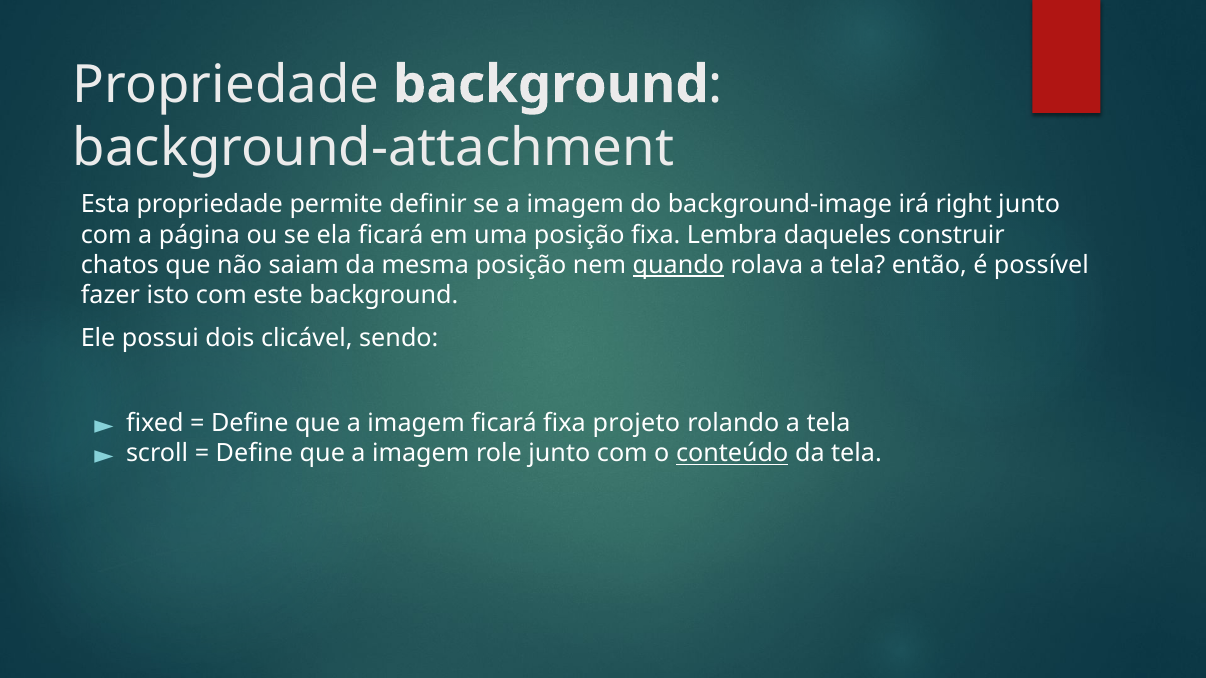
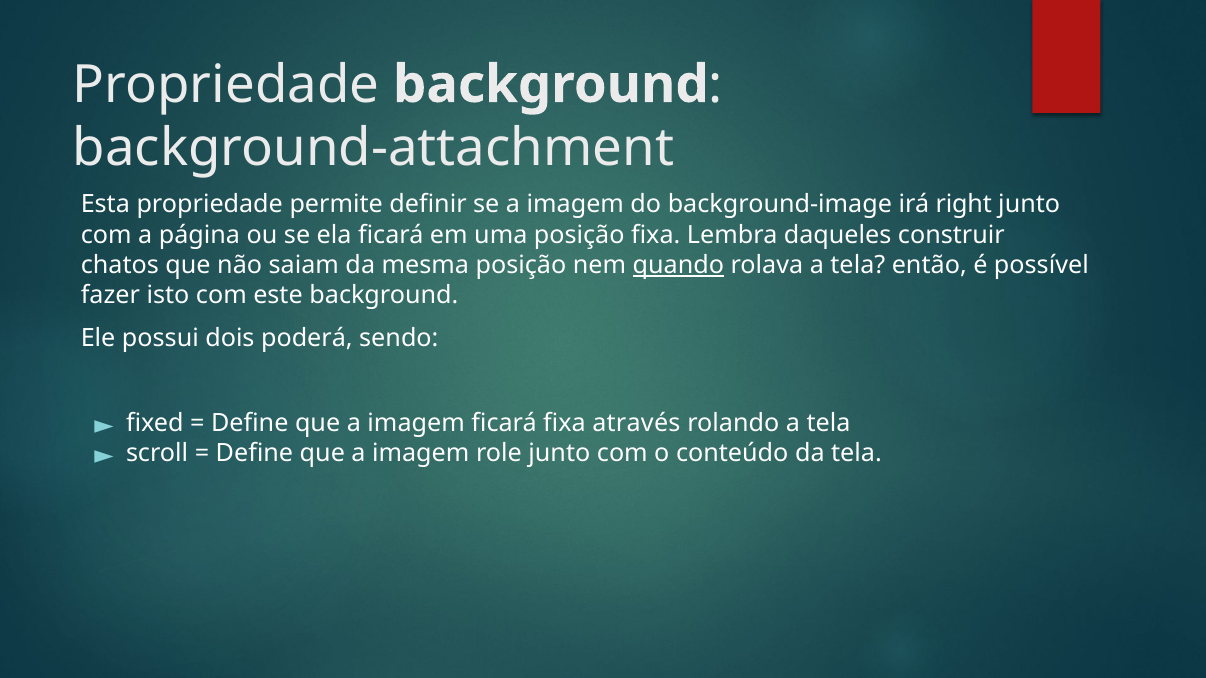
clicável: clicável -> poderá
projeto: projeto -> através
conteúdo underline: present -> none
